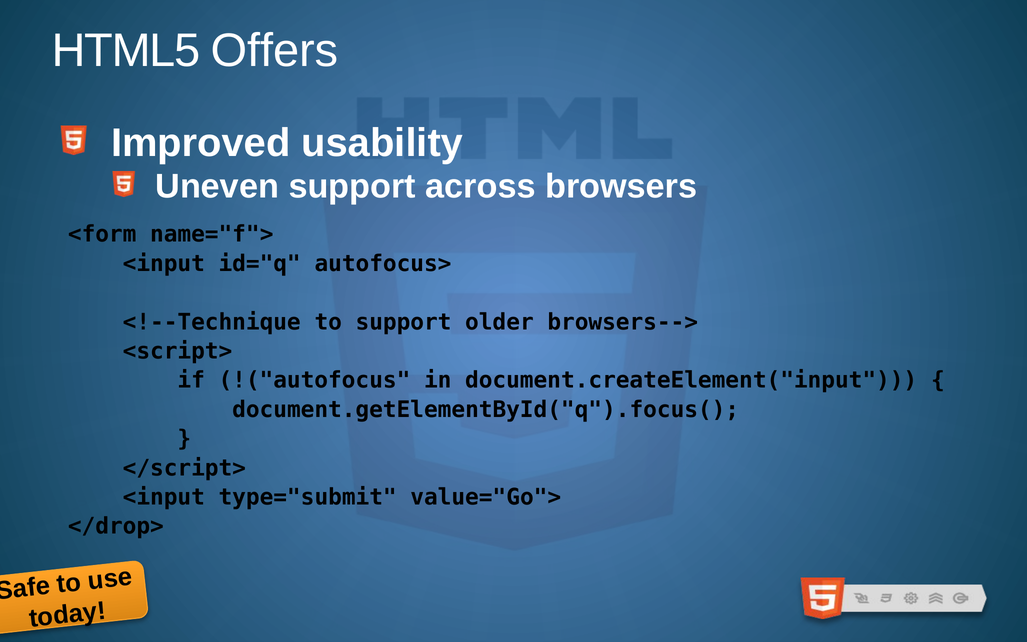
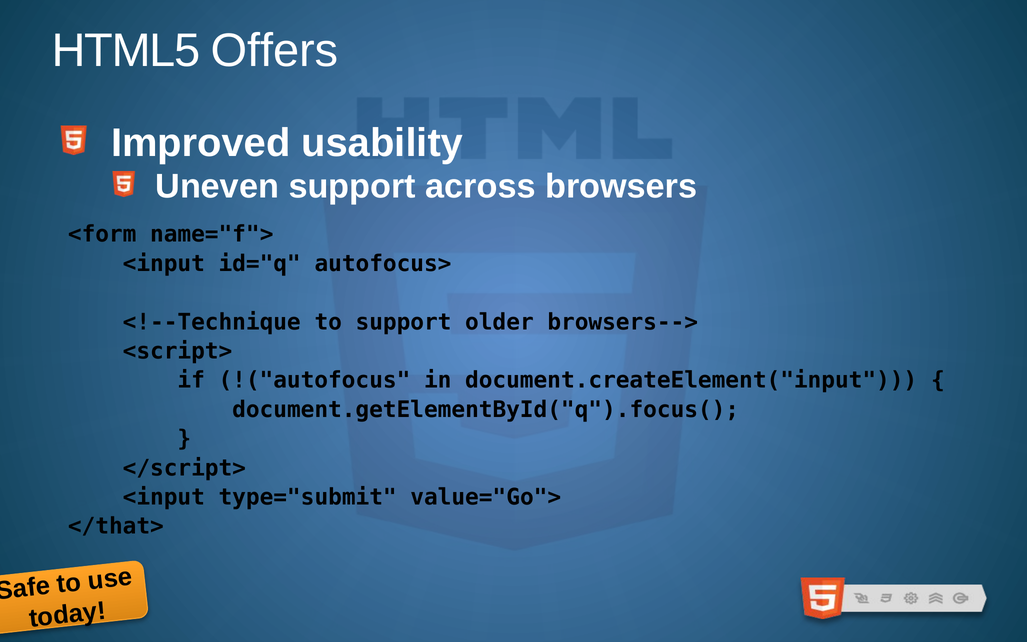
</drop>: </drop> -> </that>
